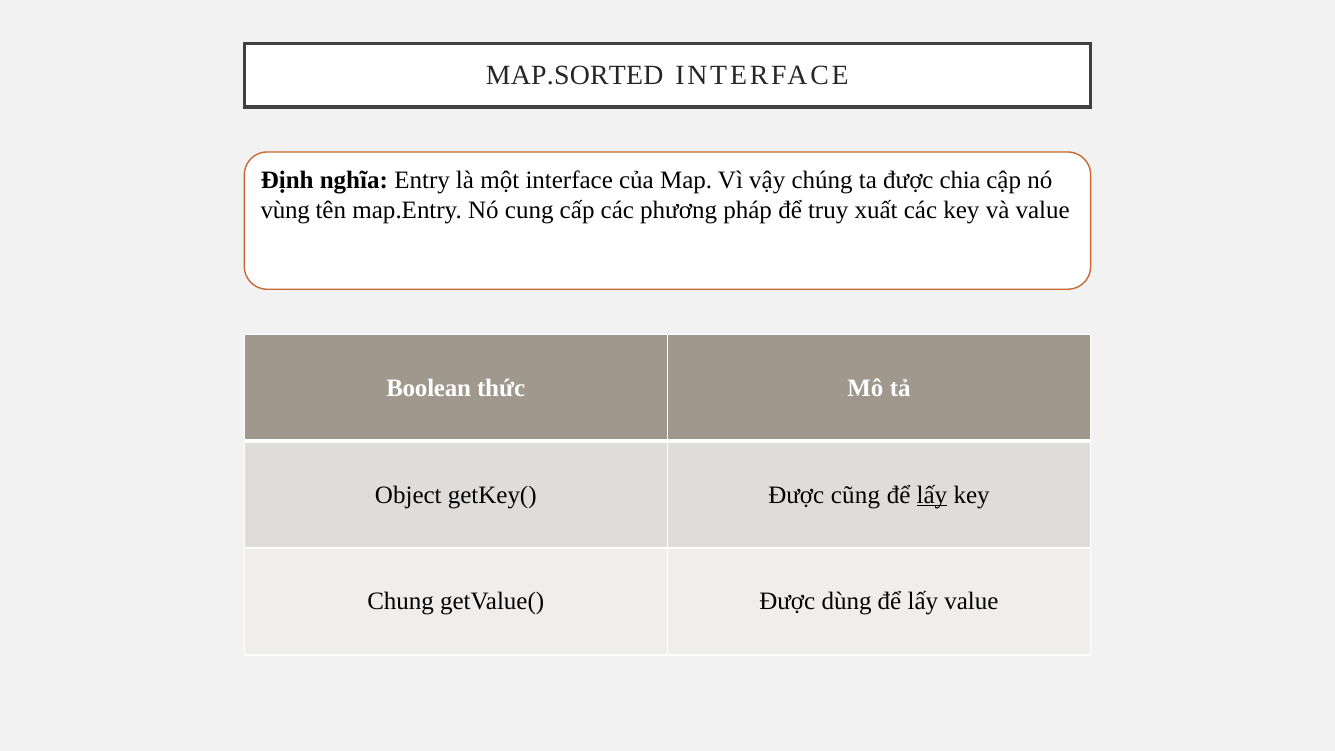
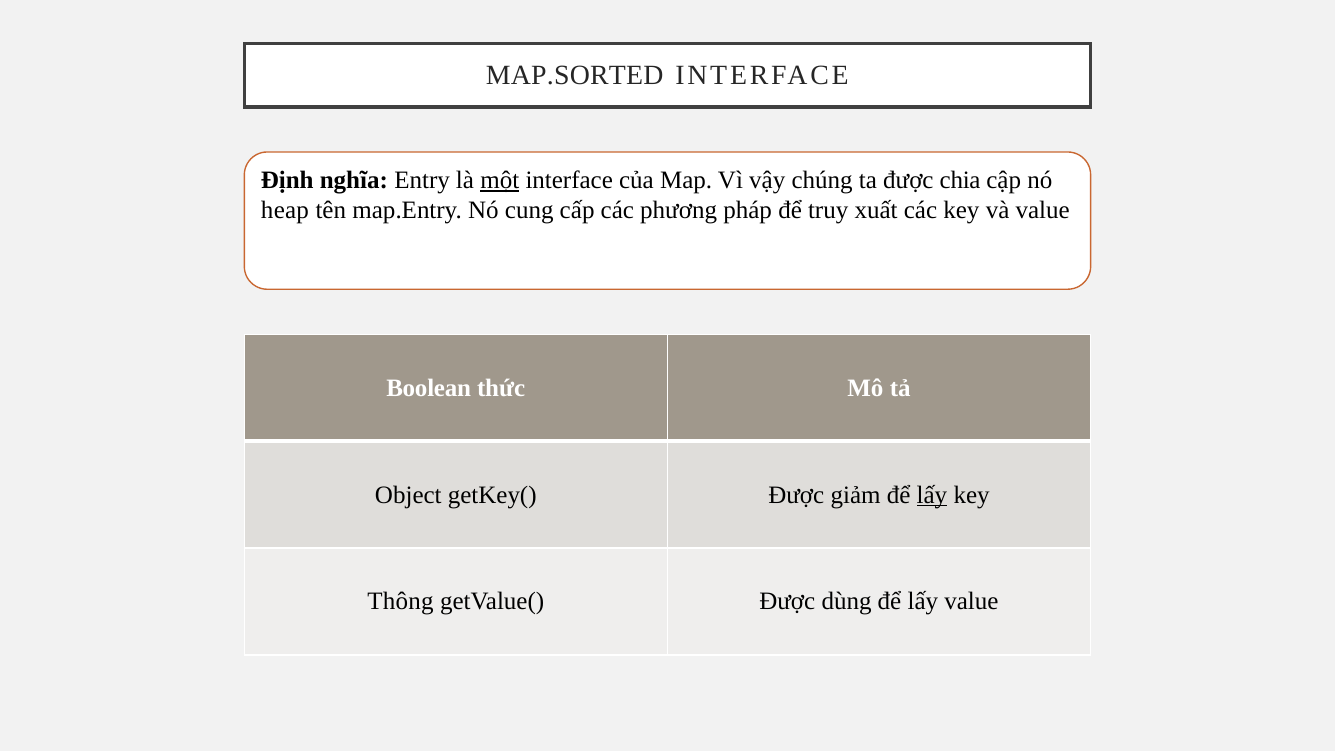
một underline: none -> present
vùng: vùng -> heap
cũng: cũng -> giảm
Chung: Chung -> Thông
